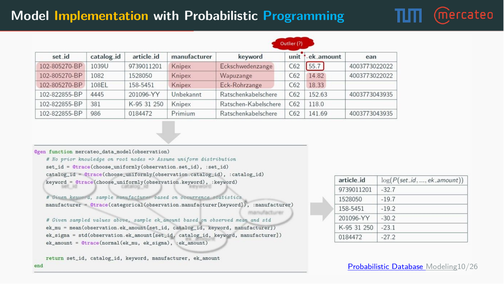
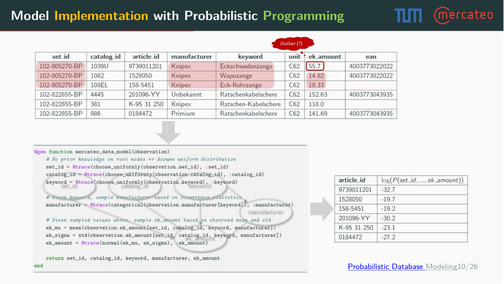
Programming colour: light blue -> light green
